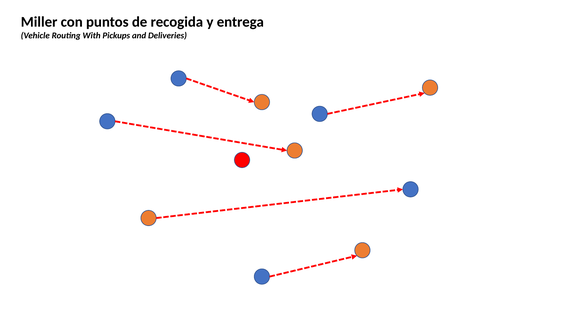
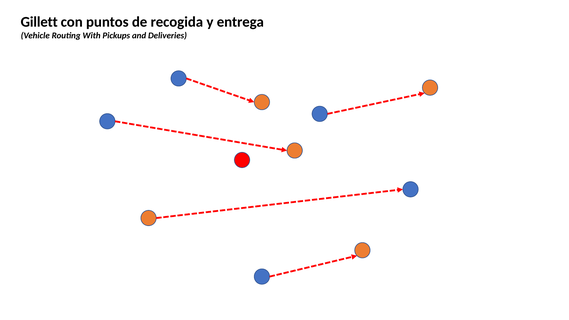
Miller: Miller -> Gillett
